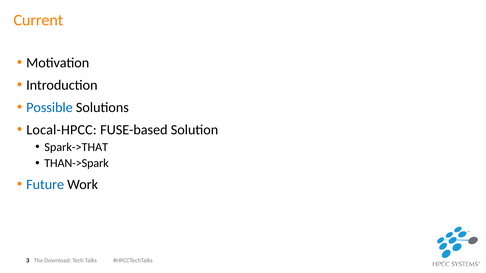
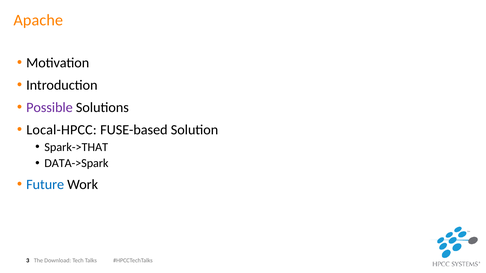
Current: Current -> Apache
Possible colour: blue -> purple
THAN->Spark: THAN->Spark -> DATA->Spark
